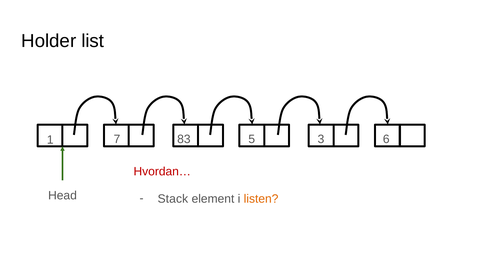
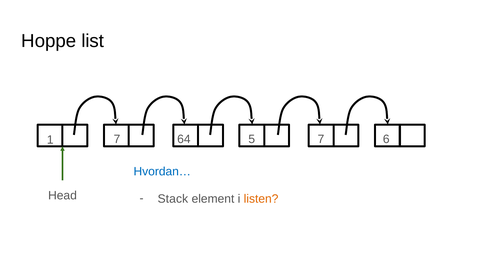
Holder: Holder -> Hoppe
83: 83 -> 64
5 3: 3 -> 7
Hvordan… colour: red -> blue
